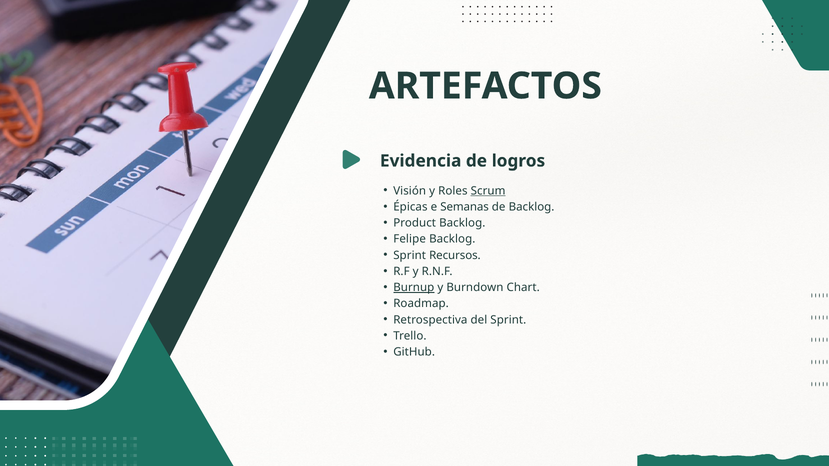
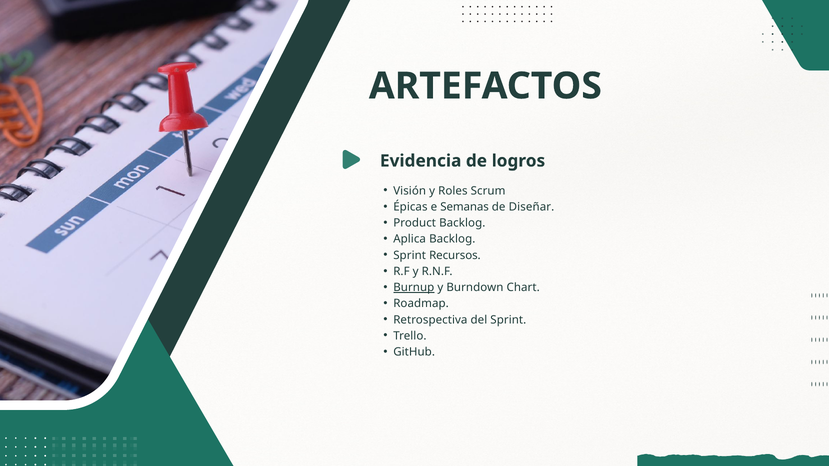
Scrum underline: present -> none
de Backlog: Backlog -> Diseñar
Felipe: Felipe -> Aplica
